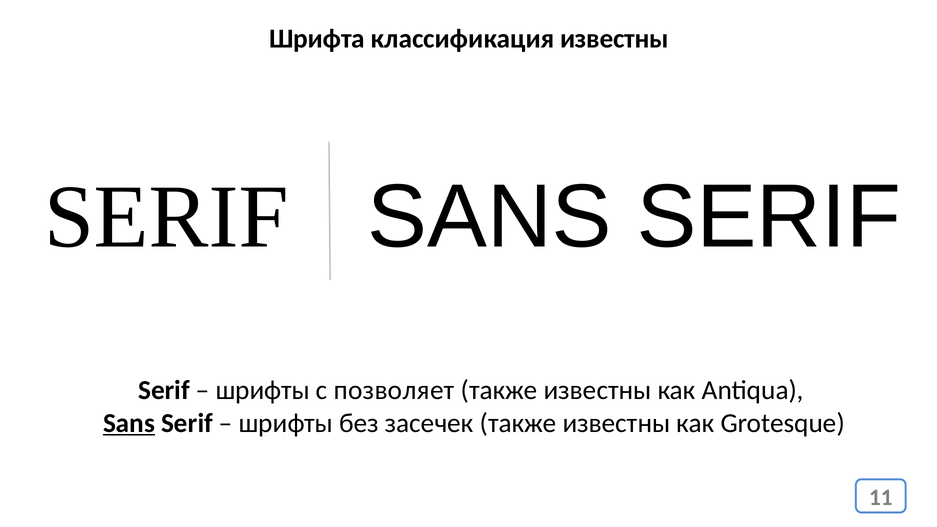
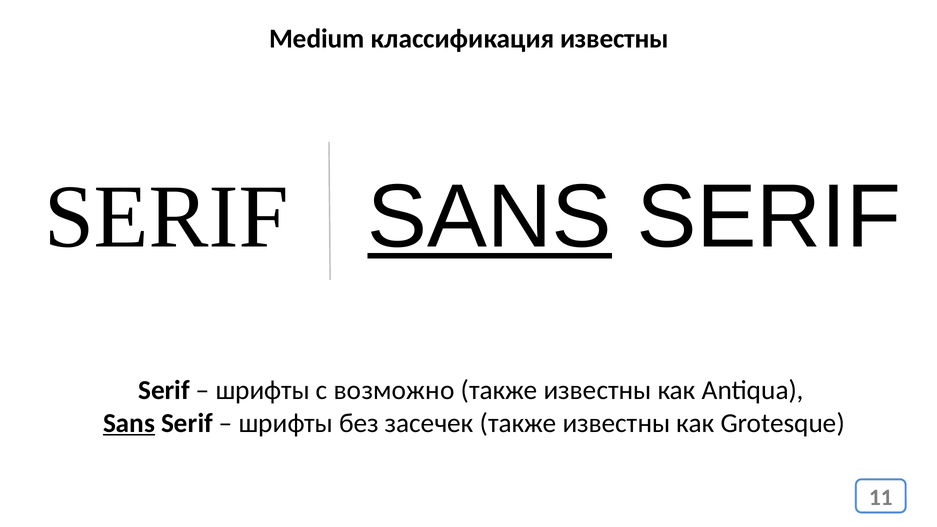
Шрифта: Шрифта -> Medium
SANS at (490, 217) underline: none -> present
позволяет: позволяет -> возможно
